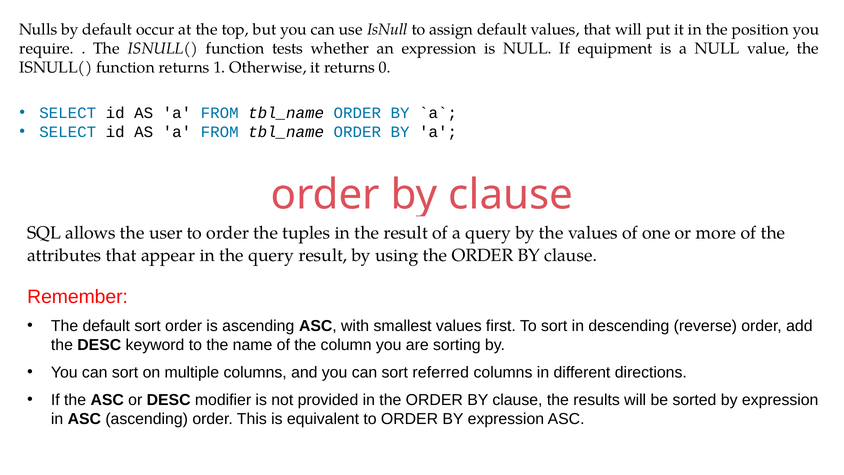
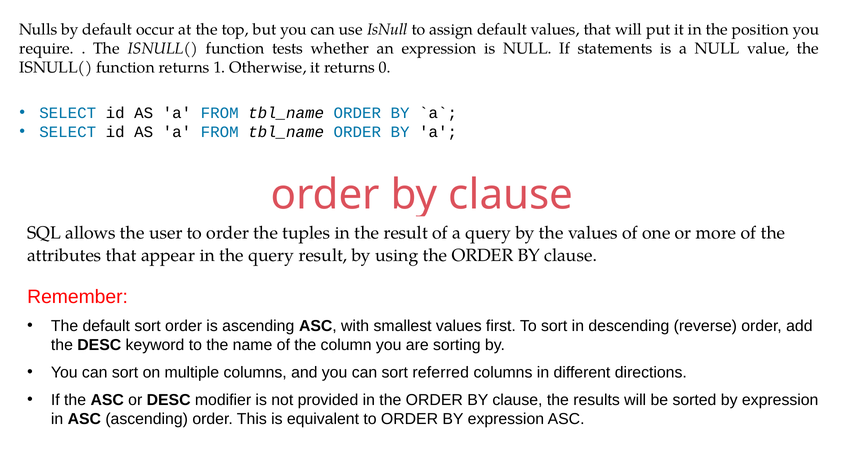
equipment: equipment -> statements
